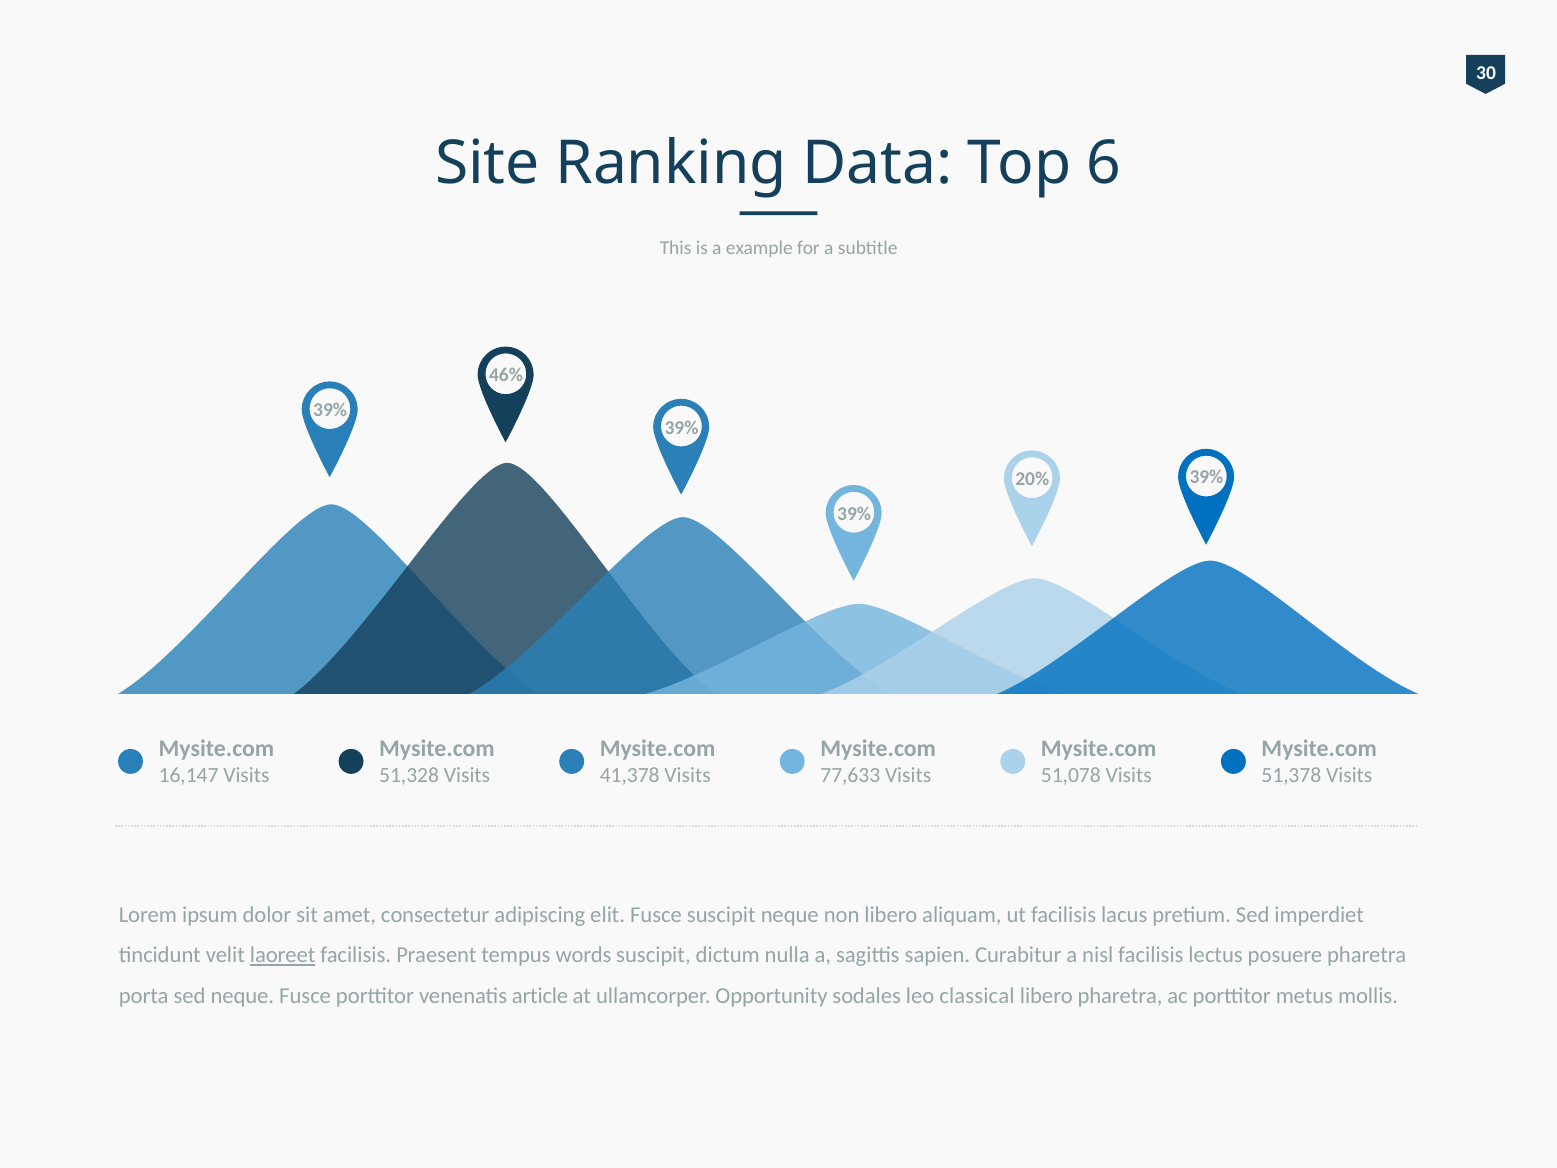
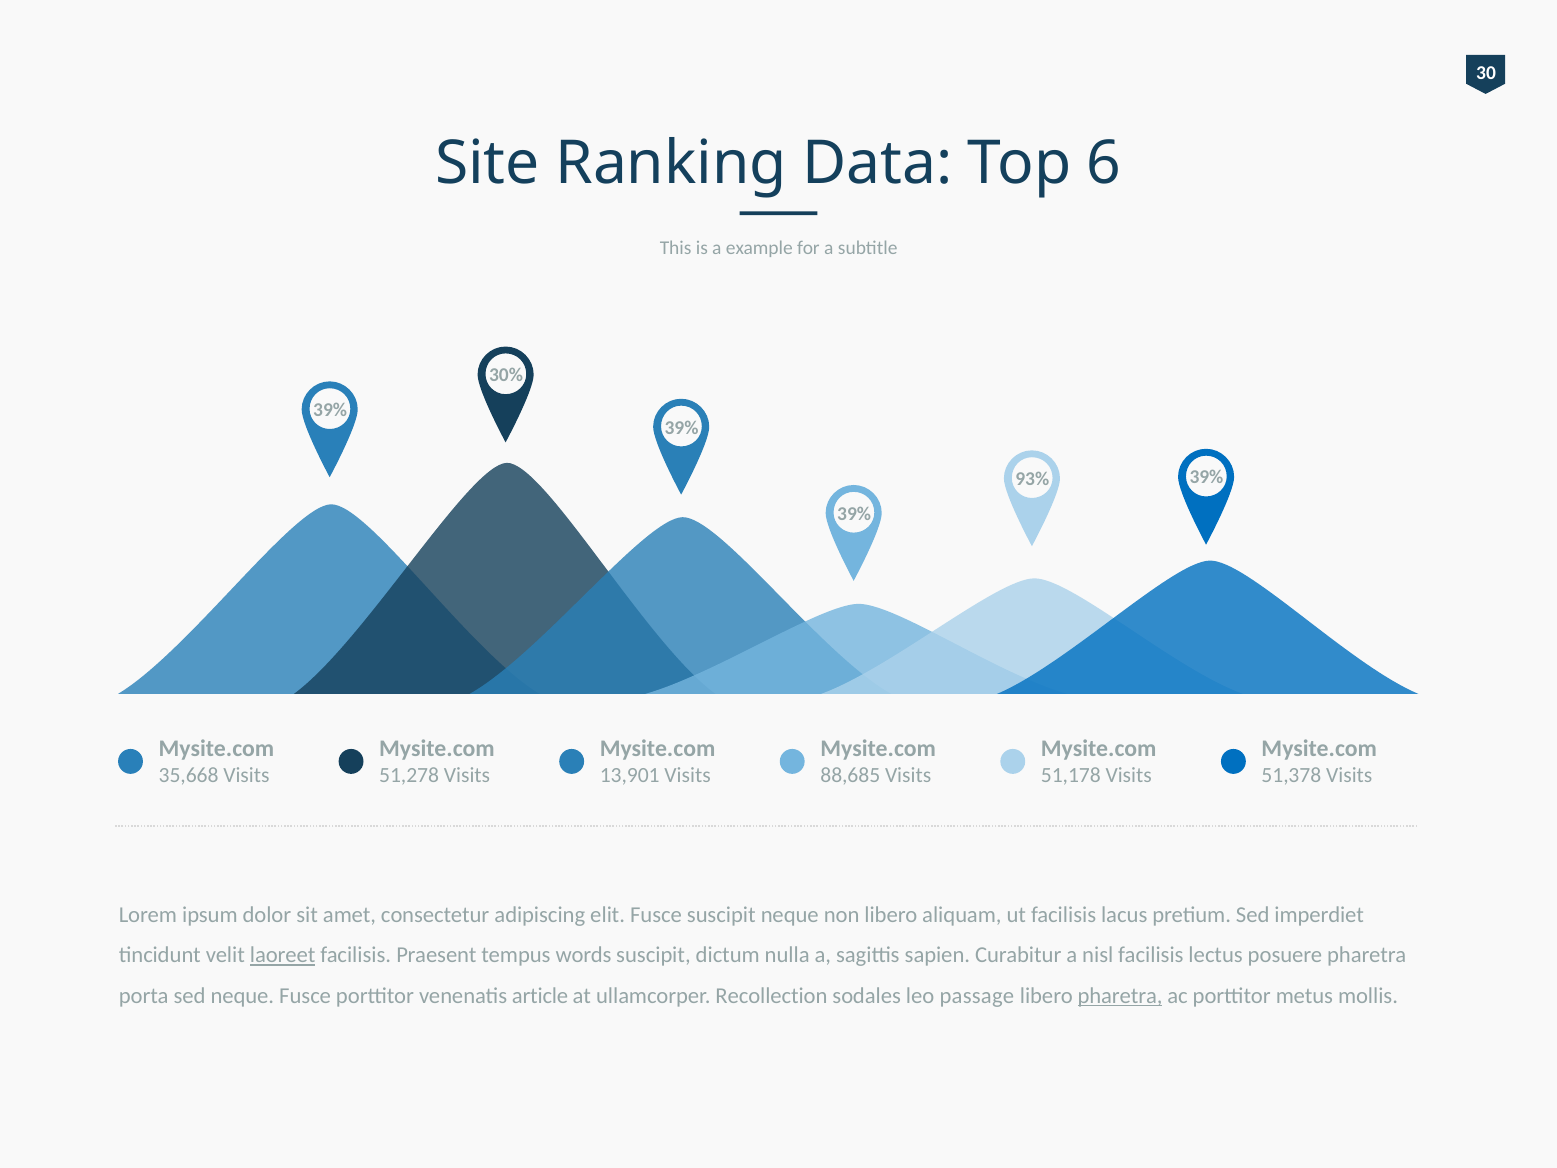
46%: 46% -> 30%
20%: 20% -> 93%
16,147: 16,147 -> 35,668
51,328: 51,328 -> 51,278
41,378: 41,378 -> 13,901
77,633: 77,633 -> 88,685
51,078: 51,078 -> 51,178
Opportunity: Opportunity -> Recollection
classical: classical -> passage
pharetra at (1120, 996) underline: none -> present
